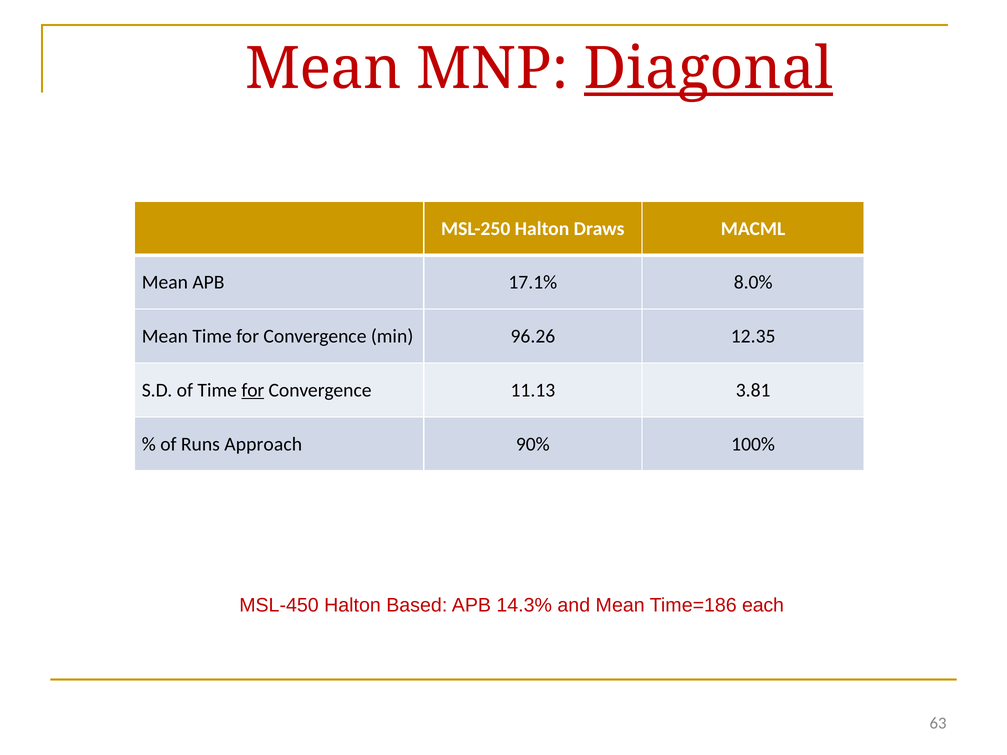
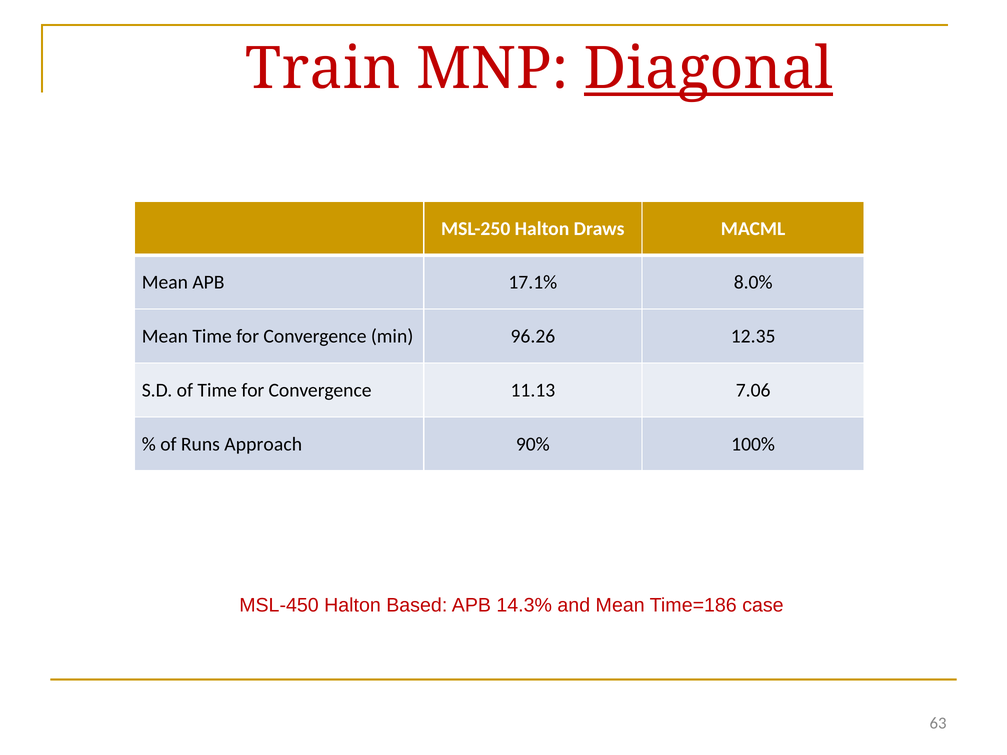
Mean at (323, 69): Mean -> Train
for at (253, 390) underline: present -> none
3.81: 3.81 -> 7.06
each: each -> case
